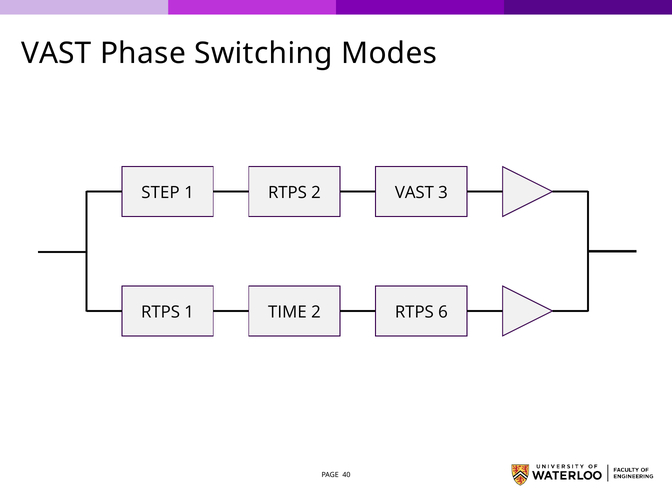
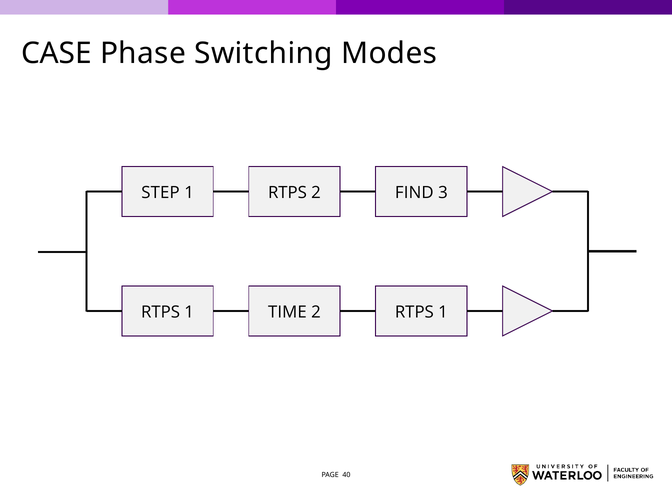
VAST at (56, 53): VAST -> CASE
2 VAST: VAST -> FIND
2 RTPS 6: 6 -> 1
